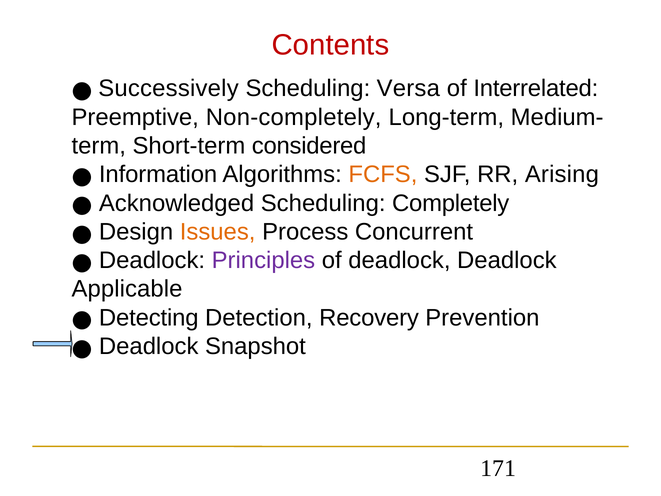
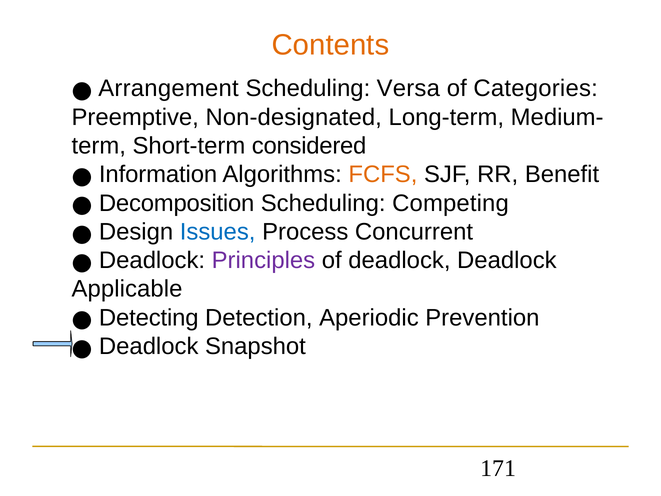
Contents colour: red -> orange
Successively: Successively -> Arrangement
Interrelated: Interrelated -> Categories
Non-completely: Non-completely -> Non-designated
Arising: Arising -> Benefit
Acknowledged: Acknowledged -> Decomposition
Completely: Completely -> Competing
Issues colour: orange -> blue
Recovery: Recovery -> Aperiodic
